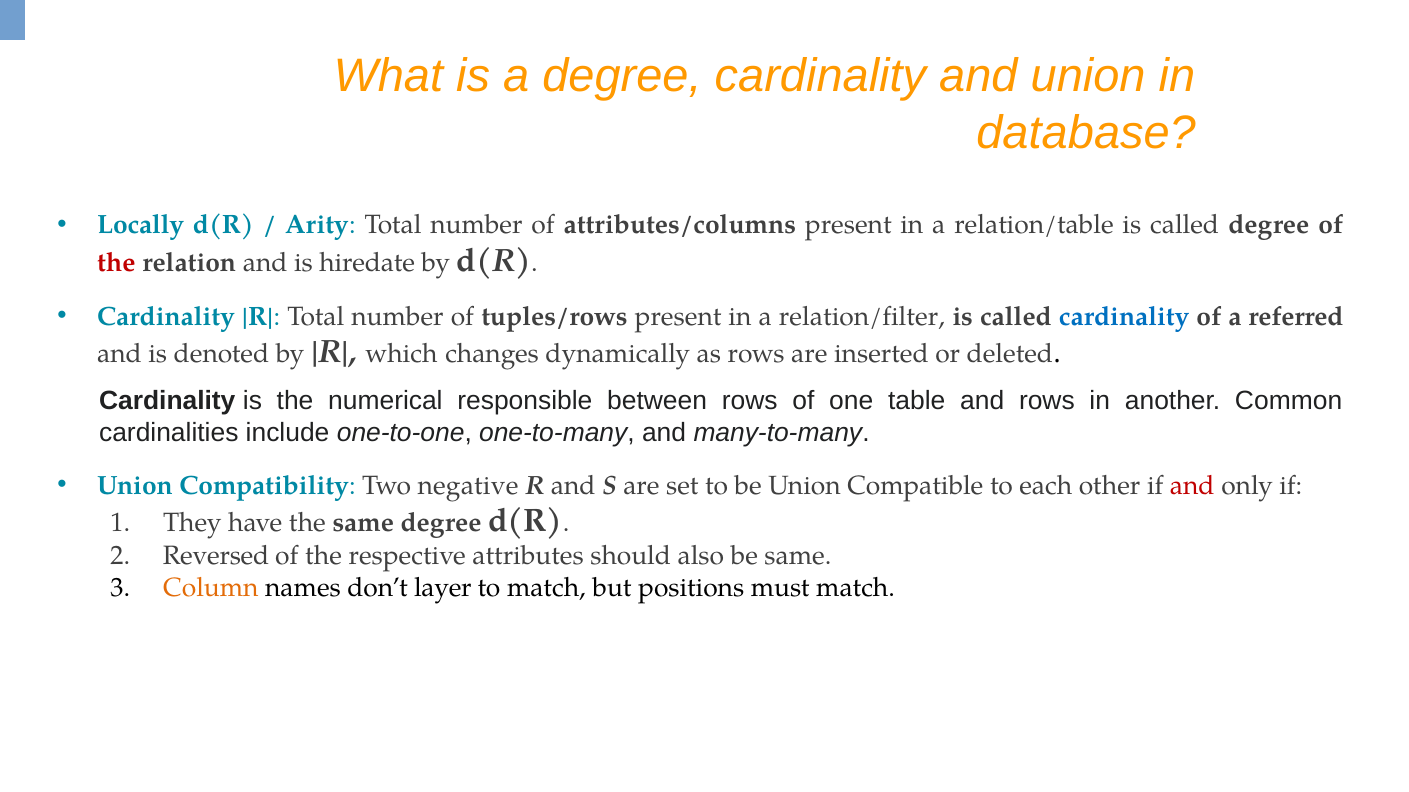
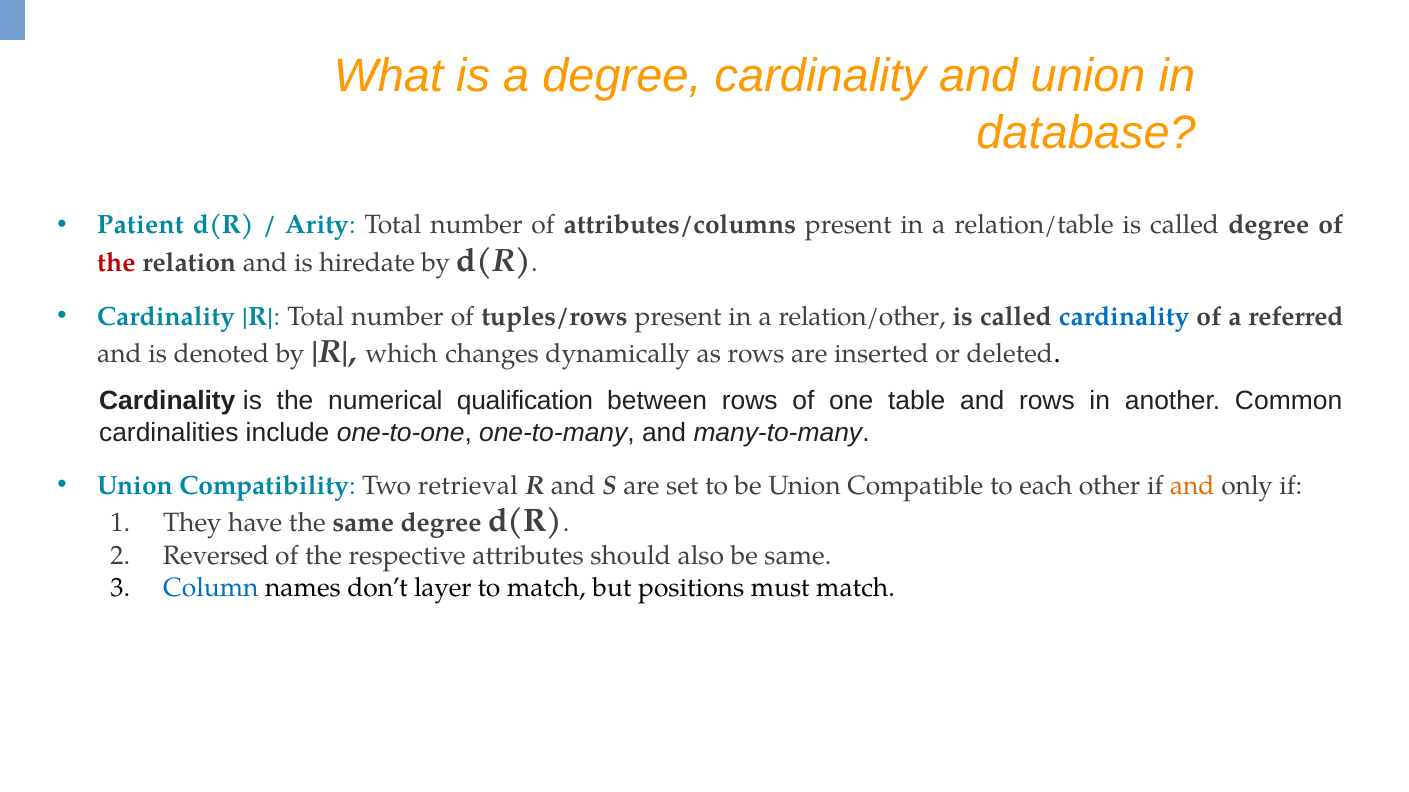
Locally: Locally -> Patient
relation/filter: relation/filter -> relation/other
responsible: responsible -> qualification
negative: negative -> retrieval
and at (1192, 486) colour: red -> orange
Column colour: orange -> blue
